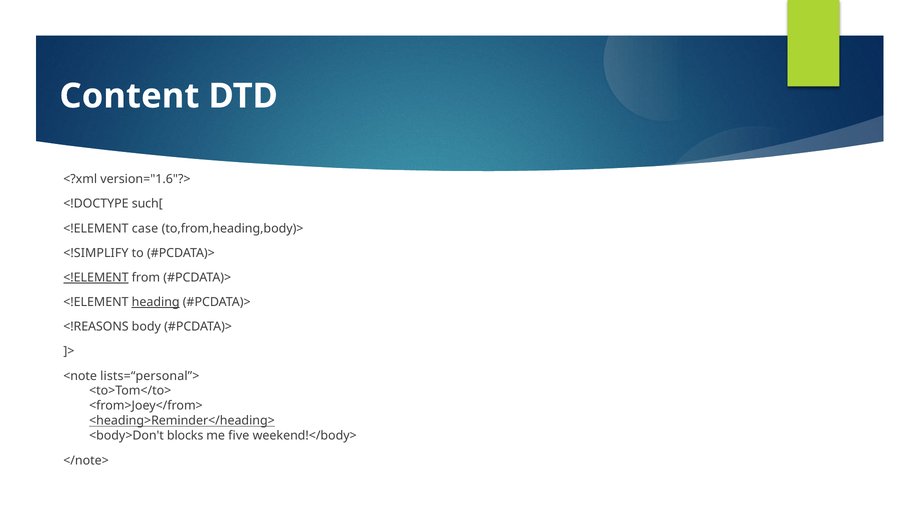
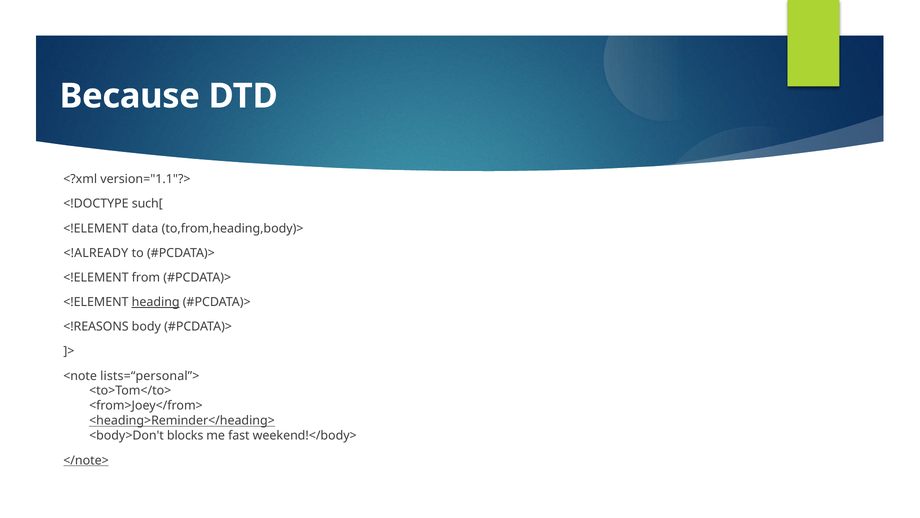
Content: Content -> Because
version="1.6"?>: version="1.6"?> -> version="1.1"?>
case: case -> data
<!SIMPLIFY: <!SIMPLIFY -> <!ALREADY
<!ELEMENT at (96, 277) underline: present -> none
five: five -> fast
</note> underline: none -> present
